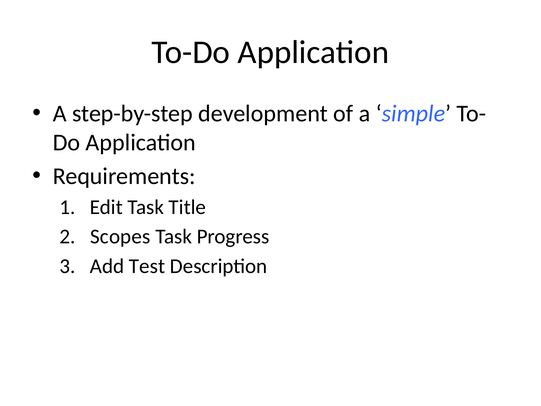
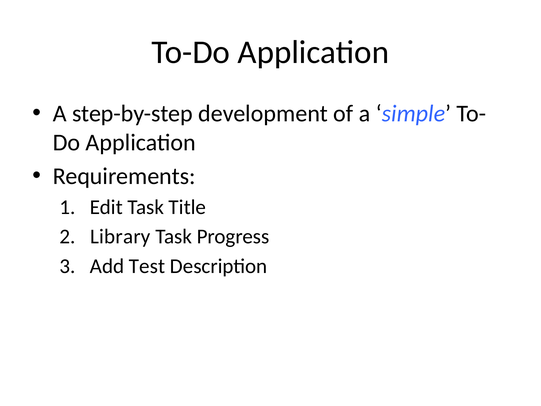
Scopes: Scopes -> Library
